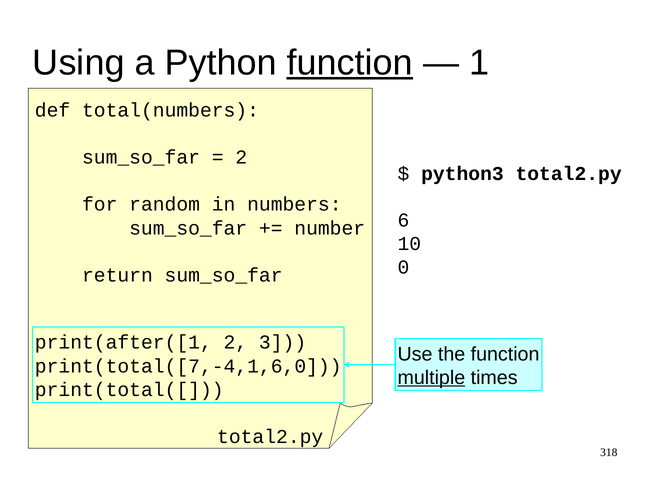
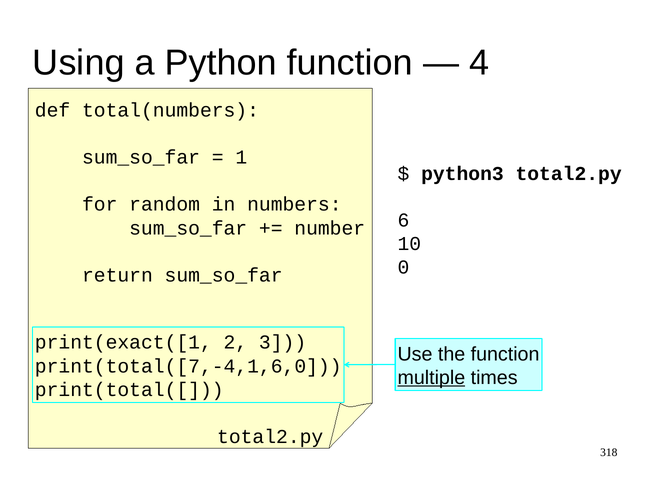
function at (350, 63) underline: present -> none
1: 1 -> 4
2 at (241, 157): 2 -> 1
print(after([1: print(after([1 -> print(exact([1
